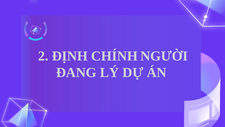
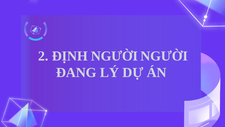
ĐỊNH CHÍNH: CHÍNH -> NGƯỜI
